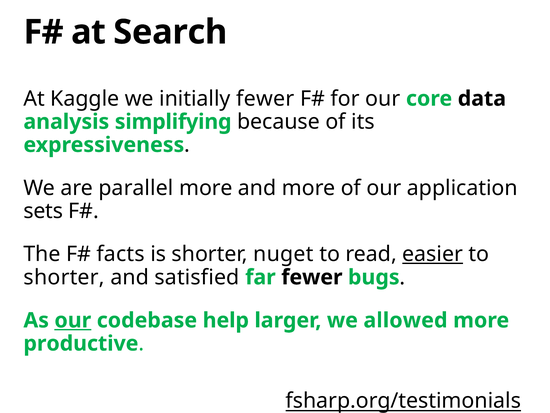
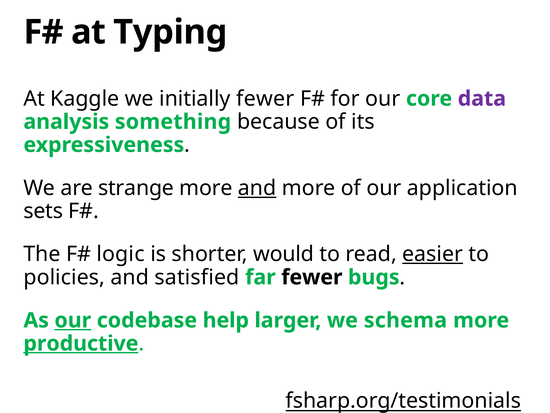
Search: Search -> Typing
data colour: black -> purple
simplifying: simplifying -> something
parallel: parallel -> strange
and at (257, 188) underline: none -> present
facts: facts -> logic
nuget: nuget -> would
shorter at (64, 277): shorter -> policies
allowed: allowed -> schema
productive underline: none -> present
